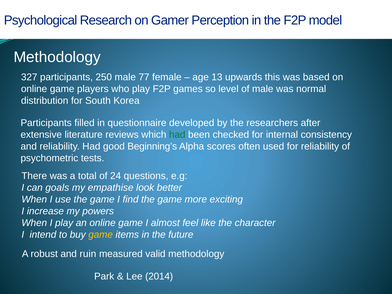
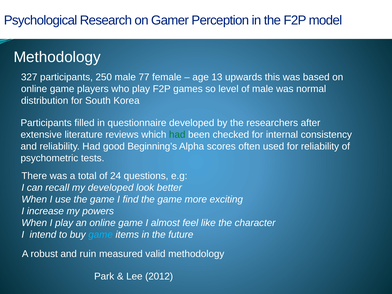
goals: goals -> recall
my empathise: empathise -> developed
game at (101, 235) colour: yellow -> light blue
2014: 2014 -> 2012
